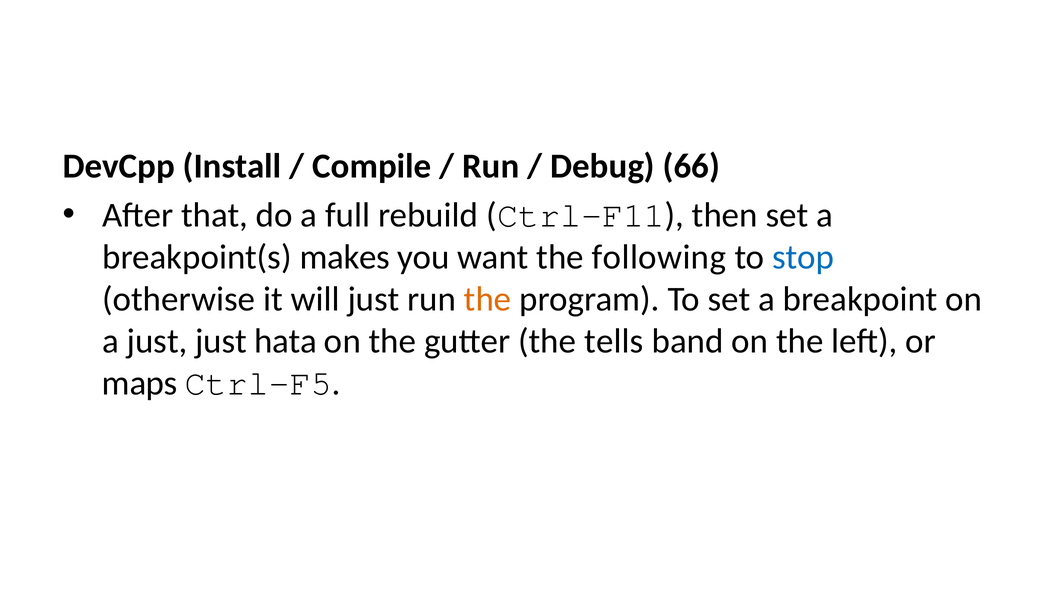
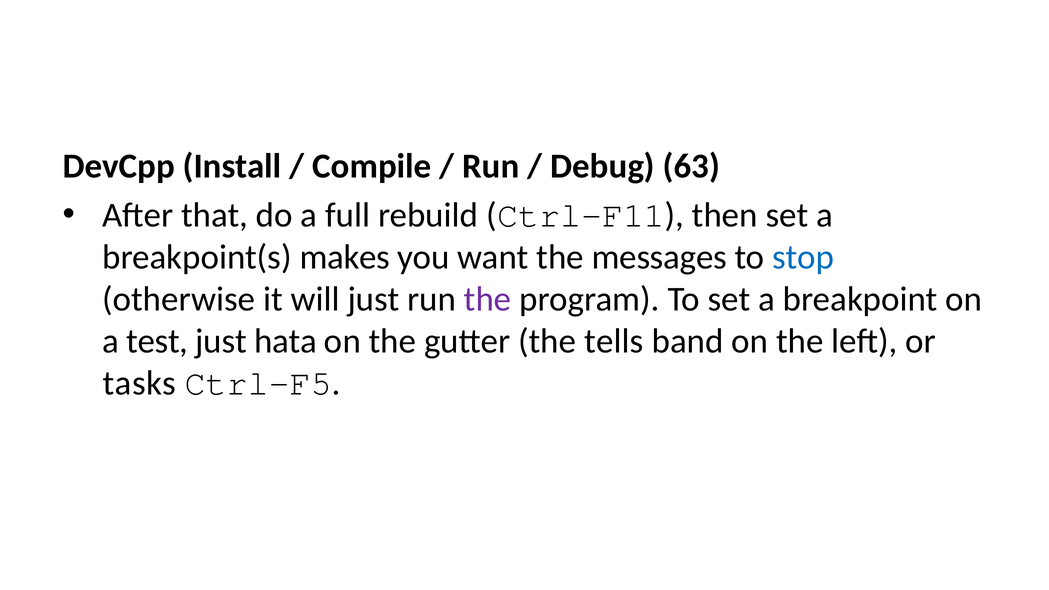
66: 66 -> 63
following: following -> messages
the at (488, 299) colour: orange -> purple
a just: just -> test
maps: maps -> tasks
